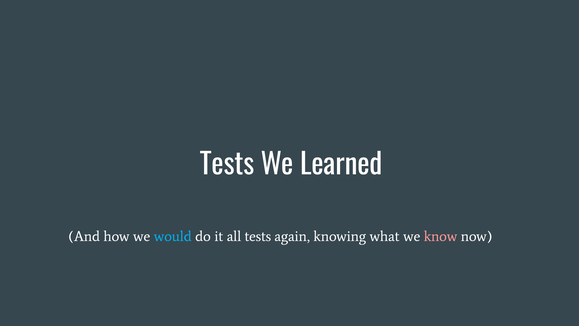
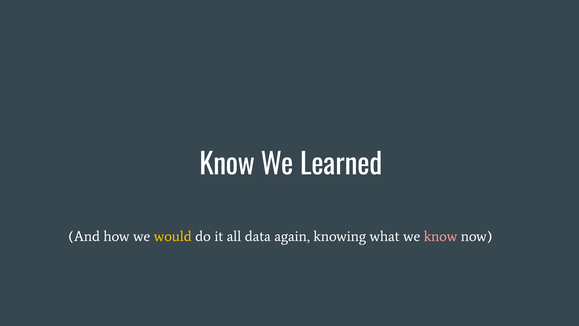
Tests at (227, 165): Tests -> Know
would colour: light blue -> yellow
all tests: tests -> data
